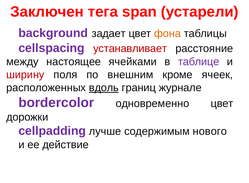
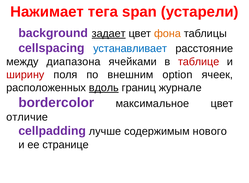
Заключен: Заключен -> Нажимает
задает underline: none -> present
устанавливает colour: red -> blue
настоящее: настоящее -> диапазона
таблице colour: purple -> red
кроме: кроме -> option
одновременно: одновременно -> максимальное
дорожки: дорожки -> отличие
действие: действие -> странице
